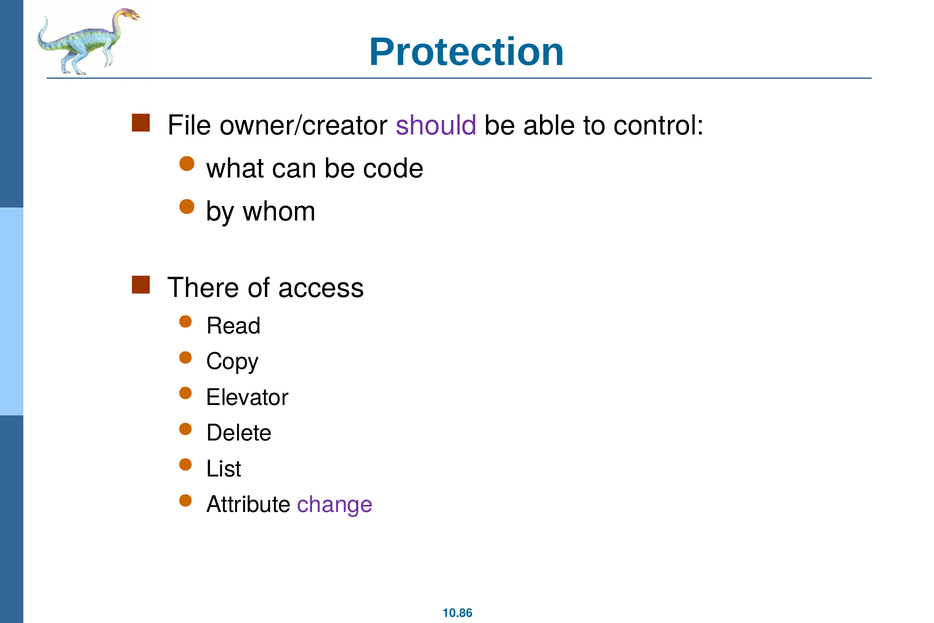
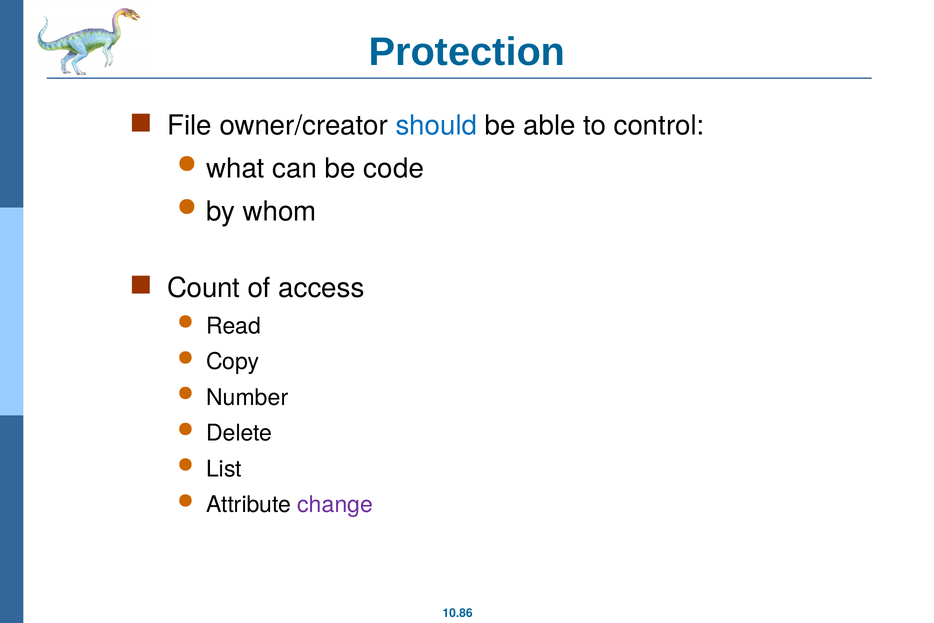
should colour: purple -> blue
There: There -> Count
Elevator: Elevator -> Number
